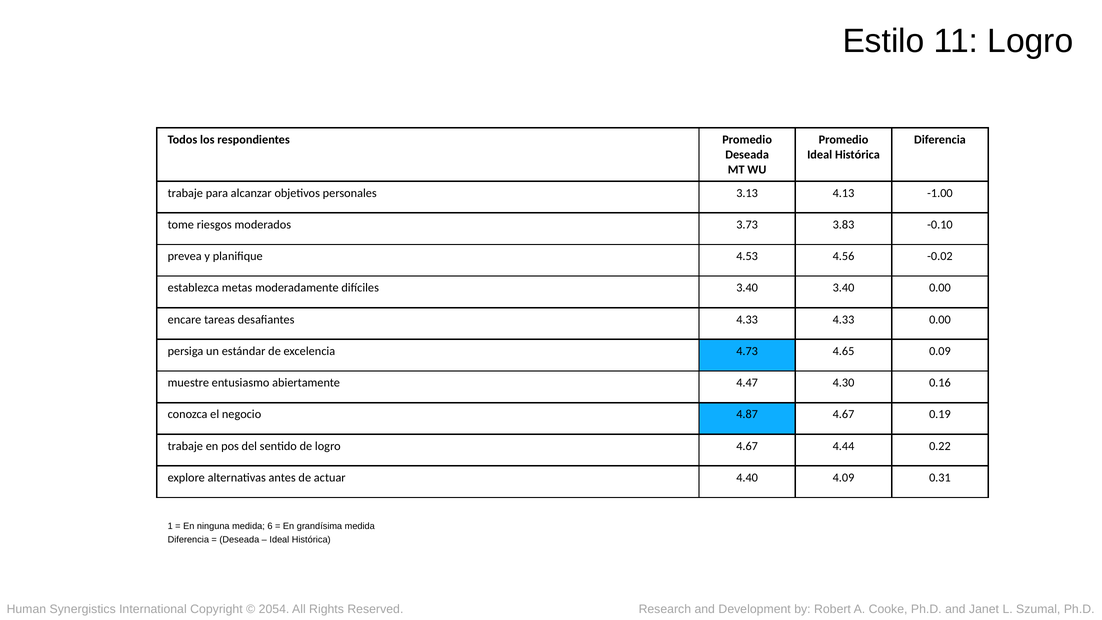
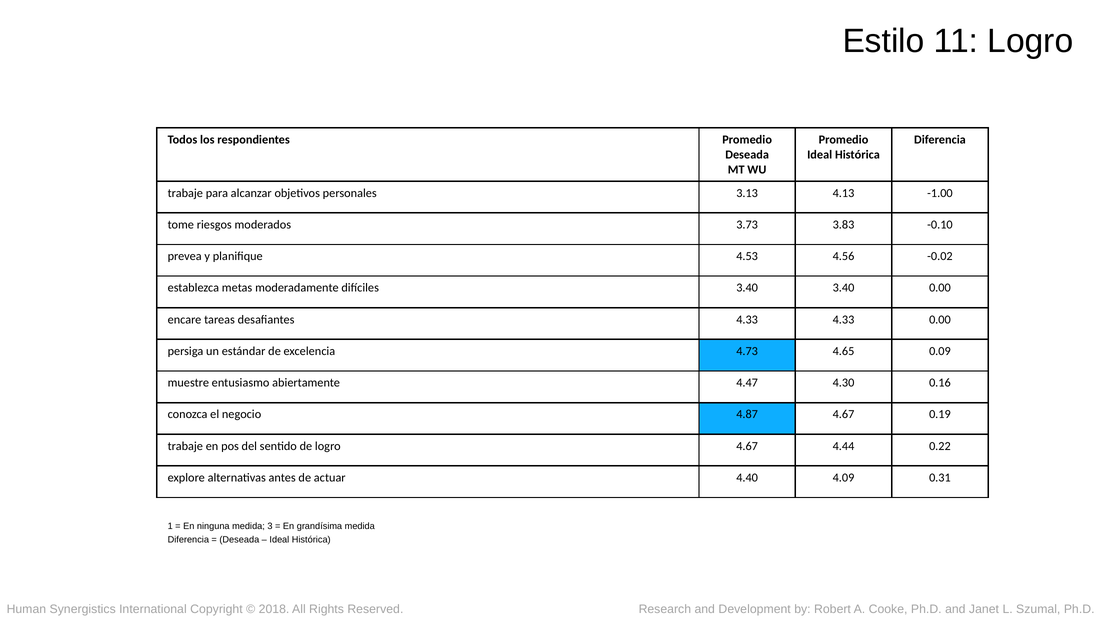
6: 6 -> 3
2054: 2054 -> 2018
